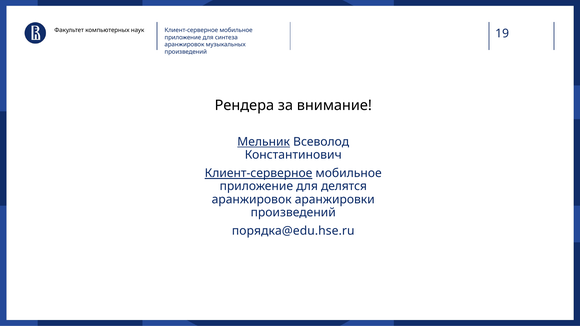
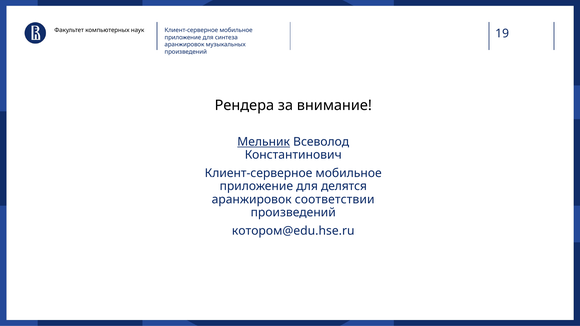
Клиент-серверное at (259, 173) underline: present -> none
аранжировки: аранжировки -> соответствии
порядка@edu.hse.ru: порядка@edu.hse.ru -> котором@edu.hse.ru
